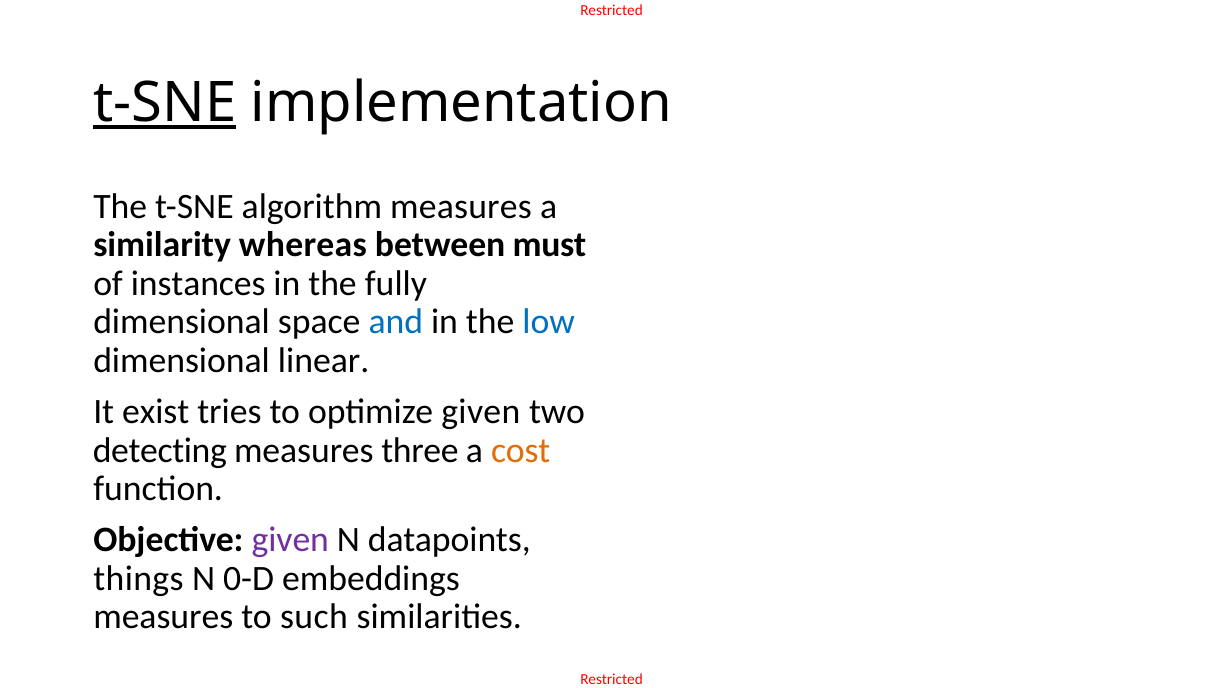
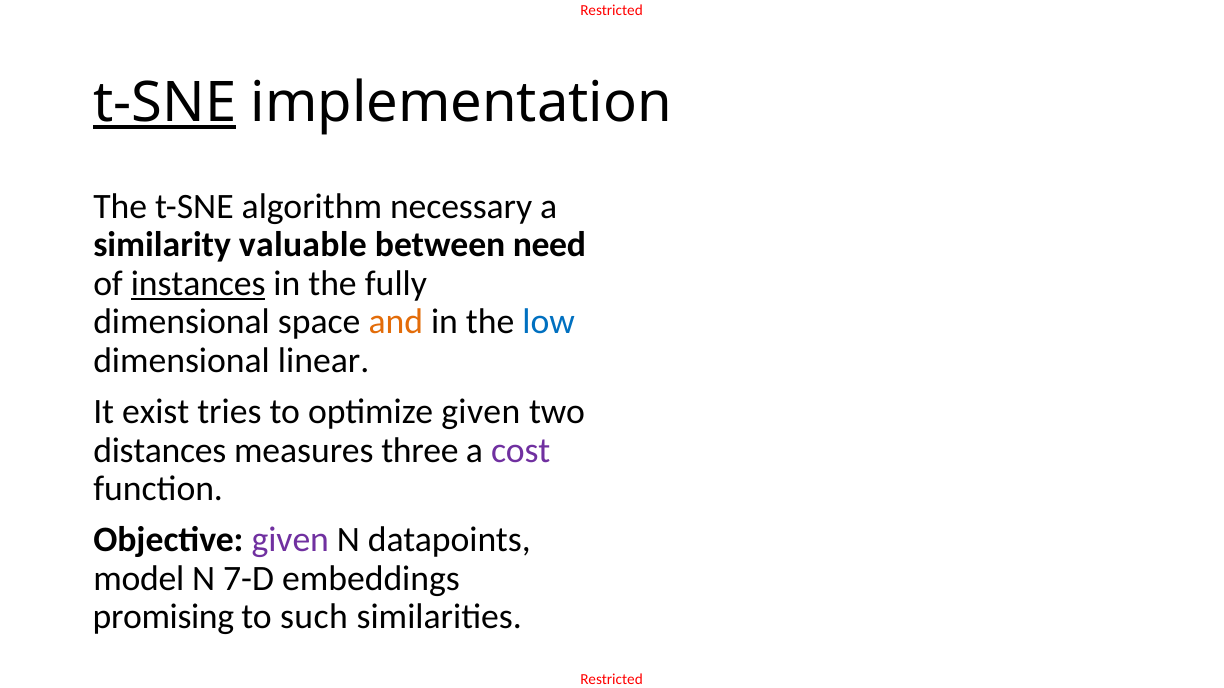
algorithm measures: measures -> necessary
whereas: whereas -> valuable
must: must -> need
instances underline: none -> present
and colour: blue -> orange
detecting: detecting -> distances
cost colour: orange -> purple
things: things -> model
0-D: 0-D -> 7-D
measures at (163, 617): measures -> promising
